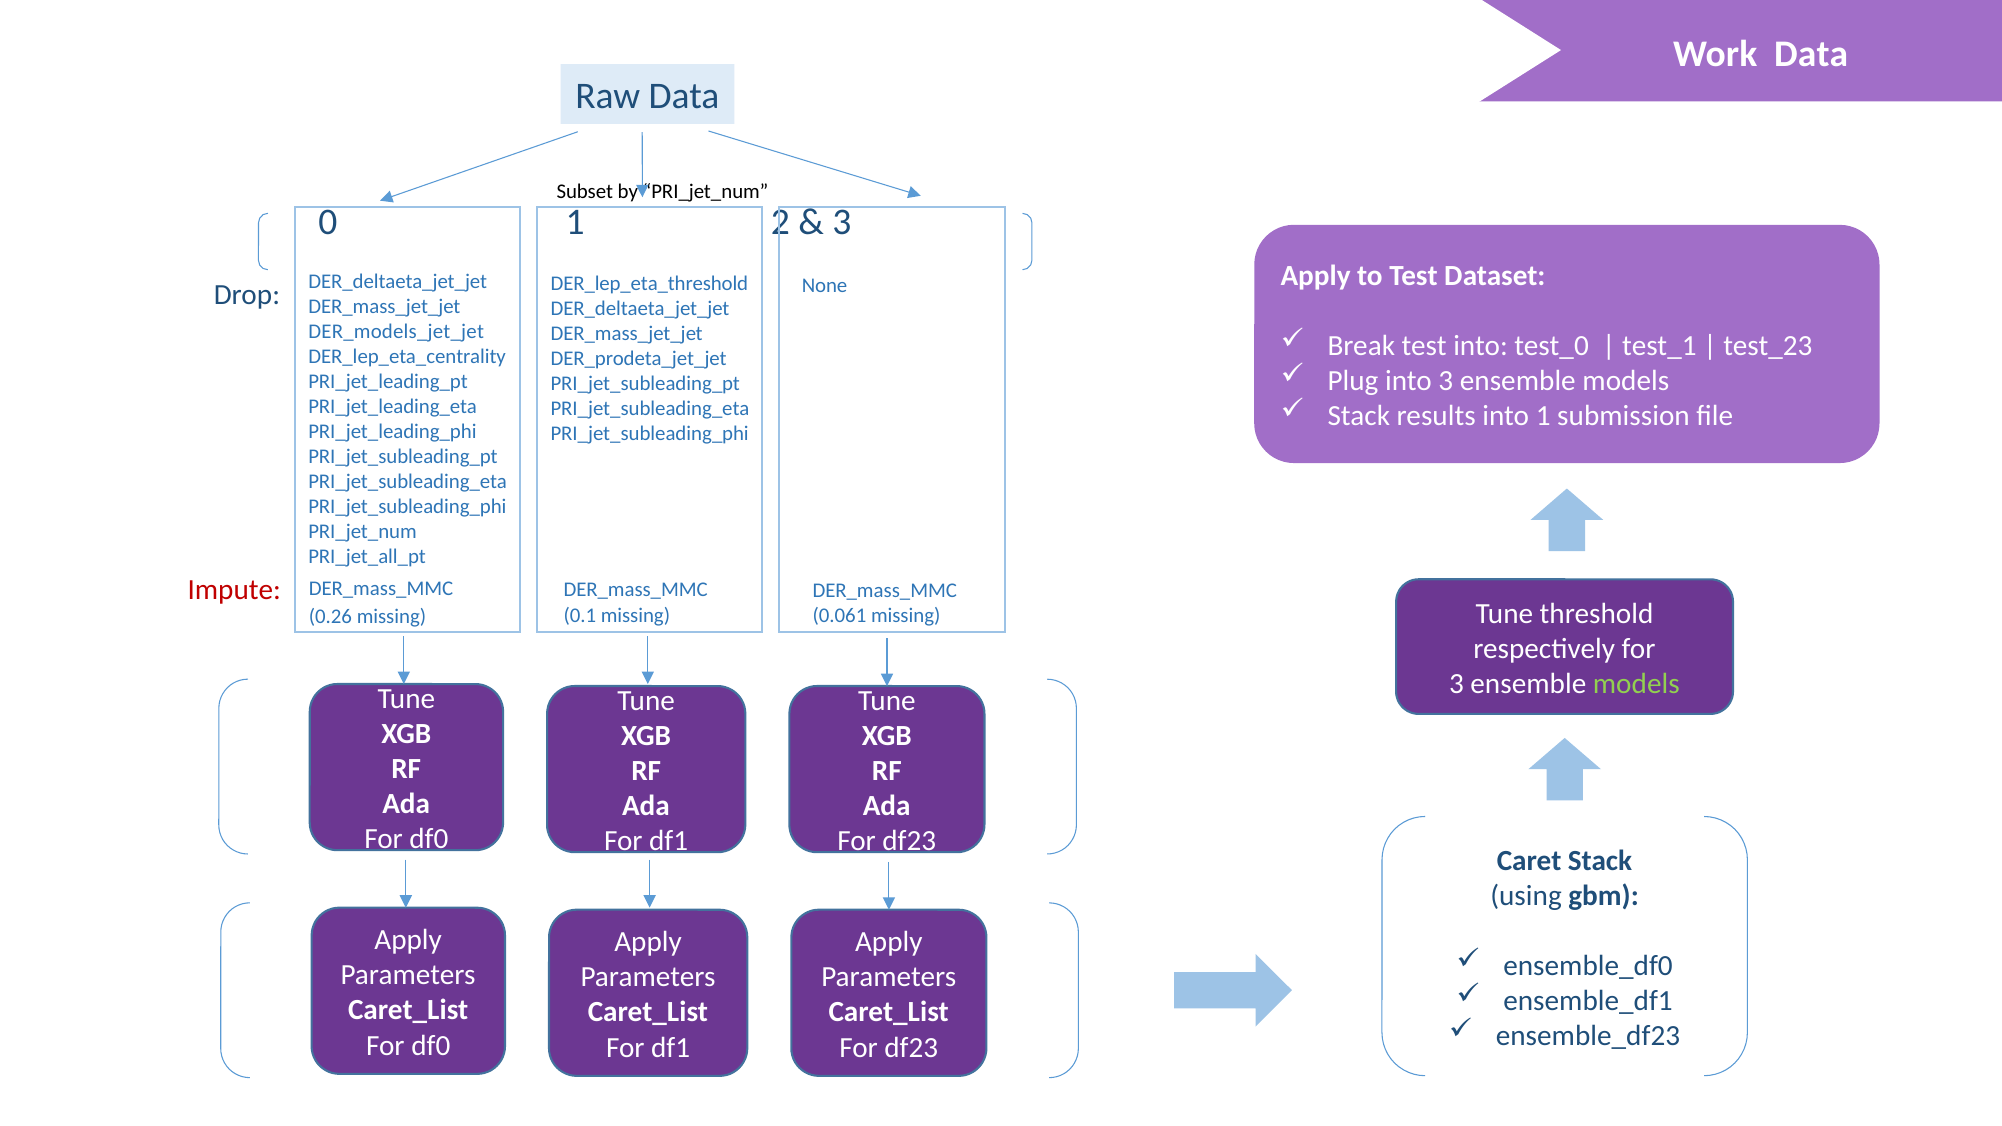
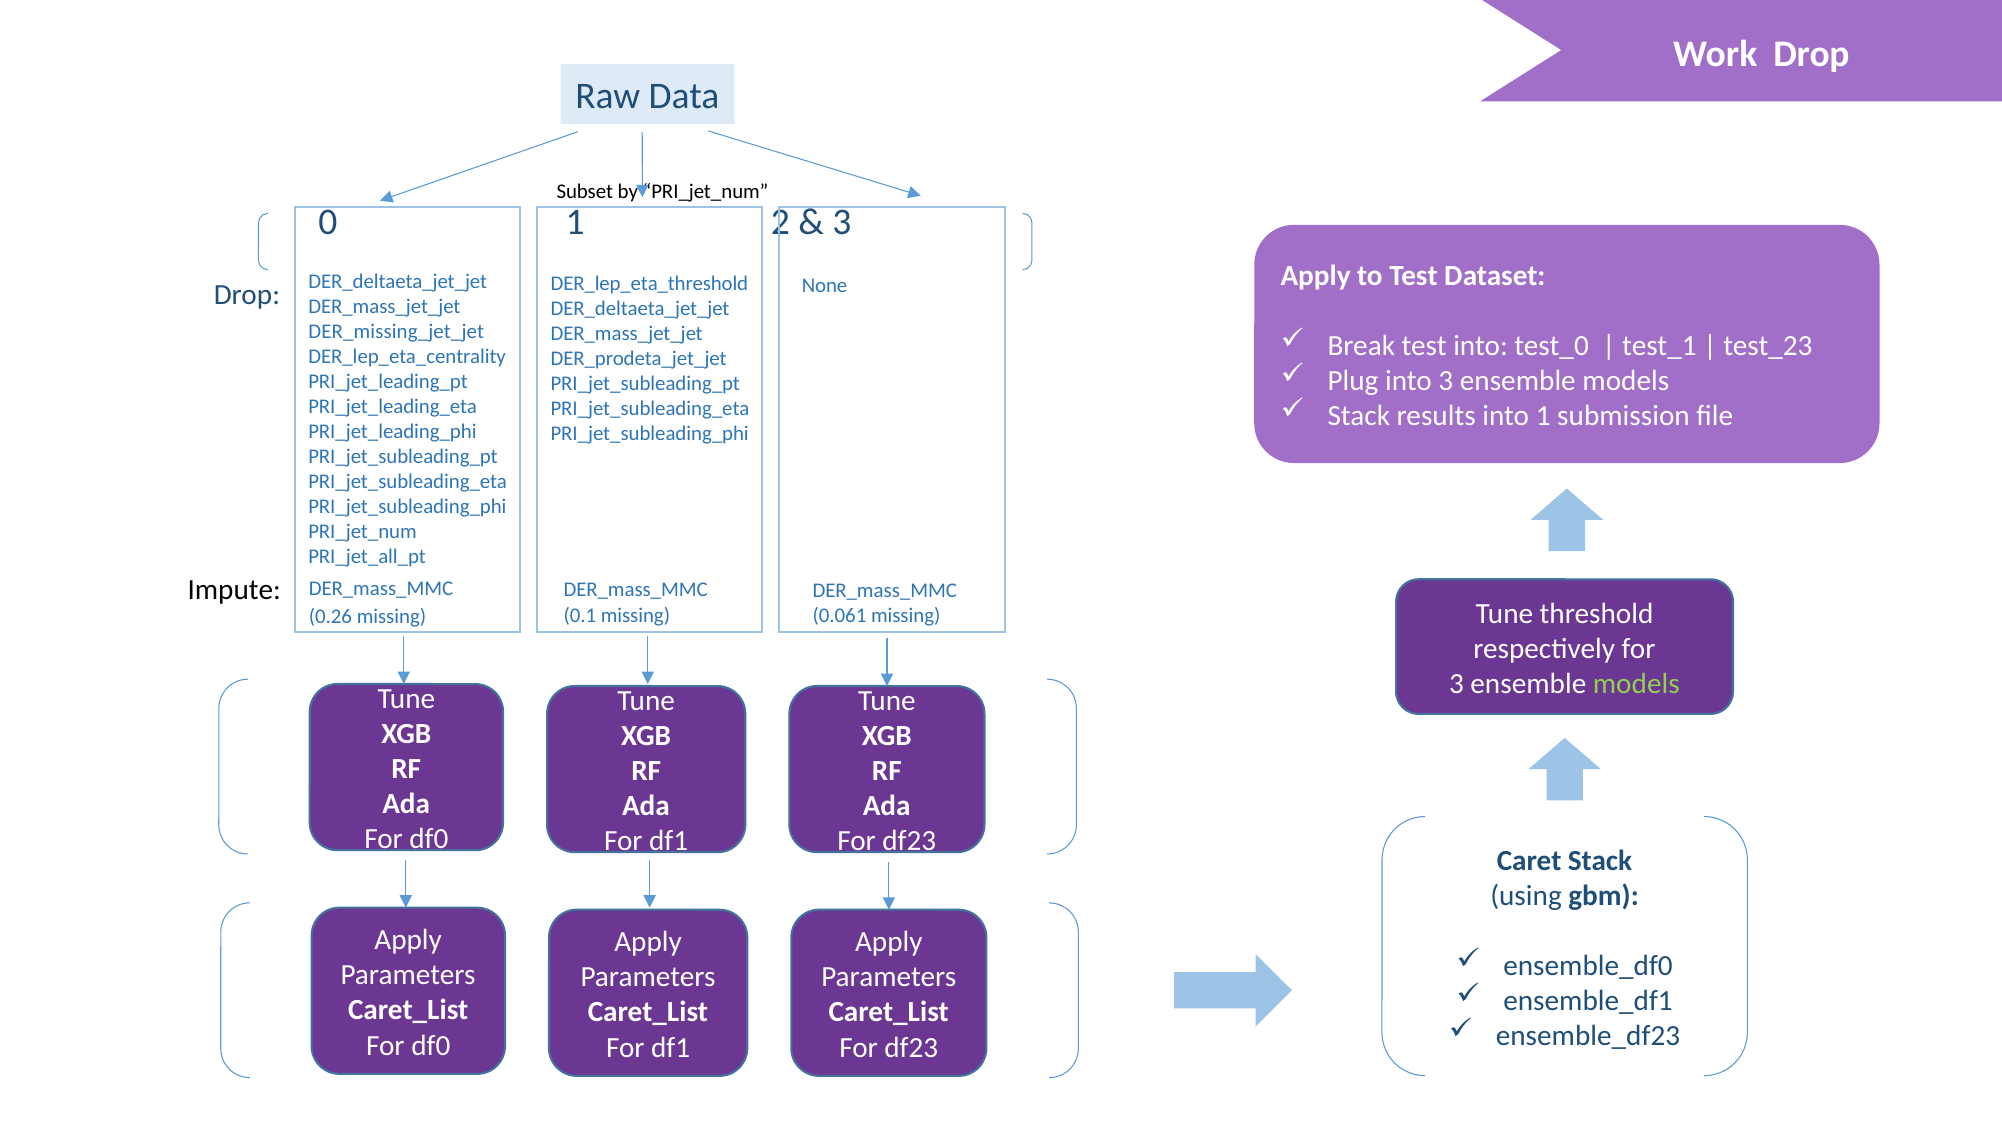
Work Data: Data -> Drop
DER_models_jet_jet: DER_models_jet_jet -> DER_missing_jet_jet
Impute colour: red -> black
